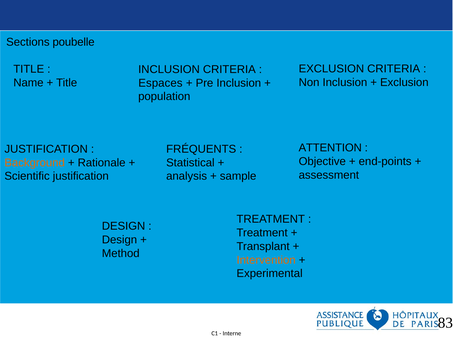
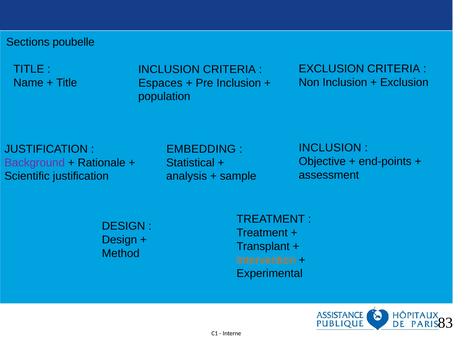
ATTENTION at (330, 148): ATTENTION -> INCLUSION
FRÉQUENTS: FRÉQUENTS -> EMBEDDING
Background colour: orange -> purple
